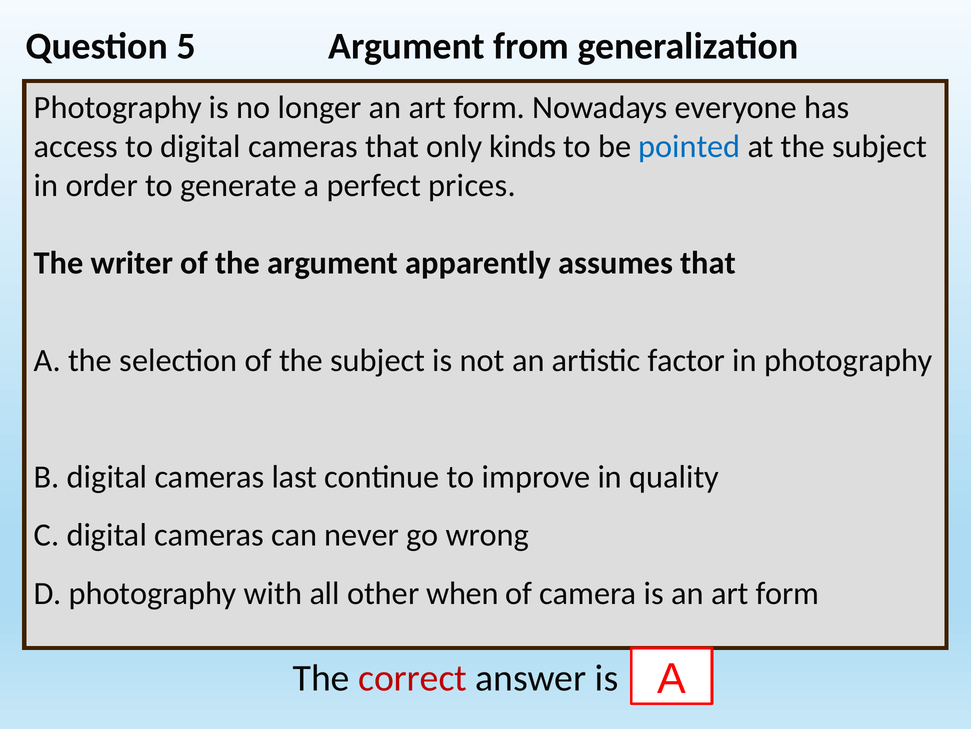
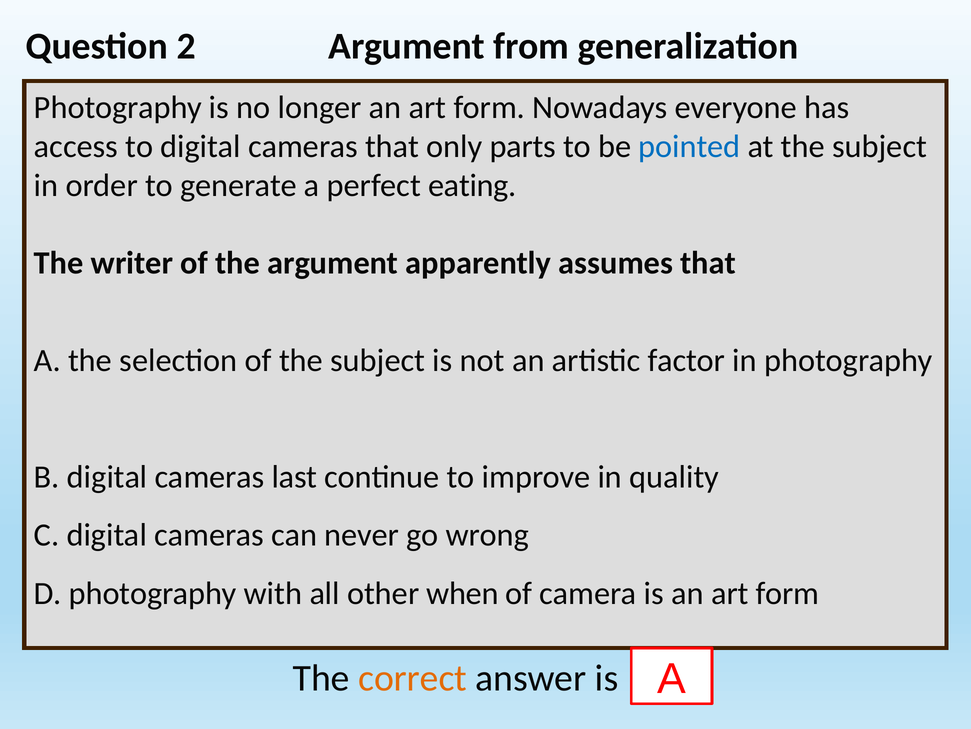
5: 5 -> 2
kinds: kinds -> parts
prices: prices -> eating
correct colour: red -> orange
